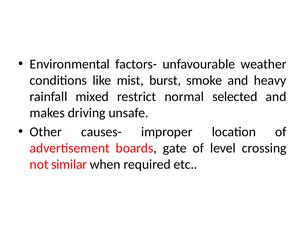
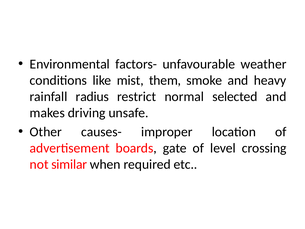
burst: burst -> them
mixed: mixed -> radius
